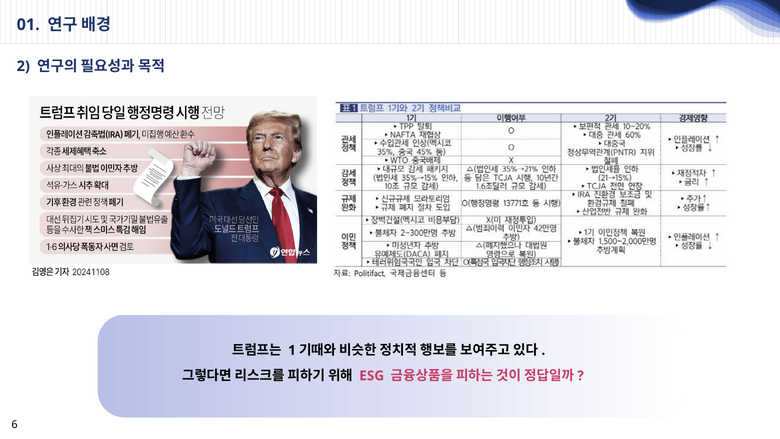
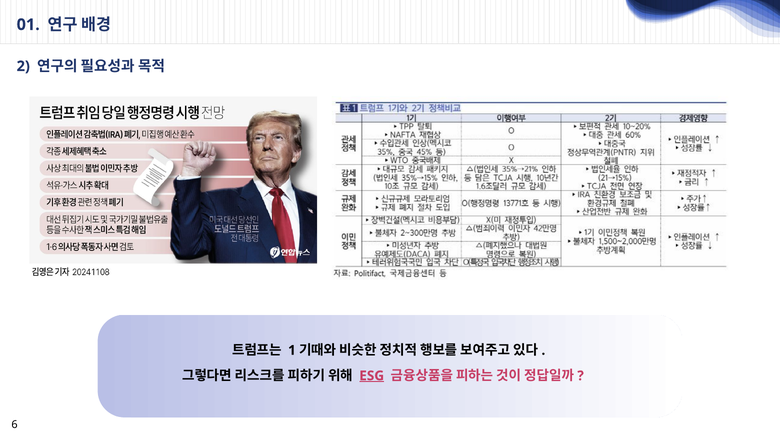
ESG underline: none -> present
